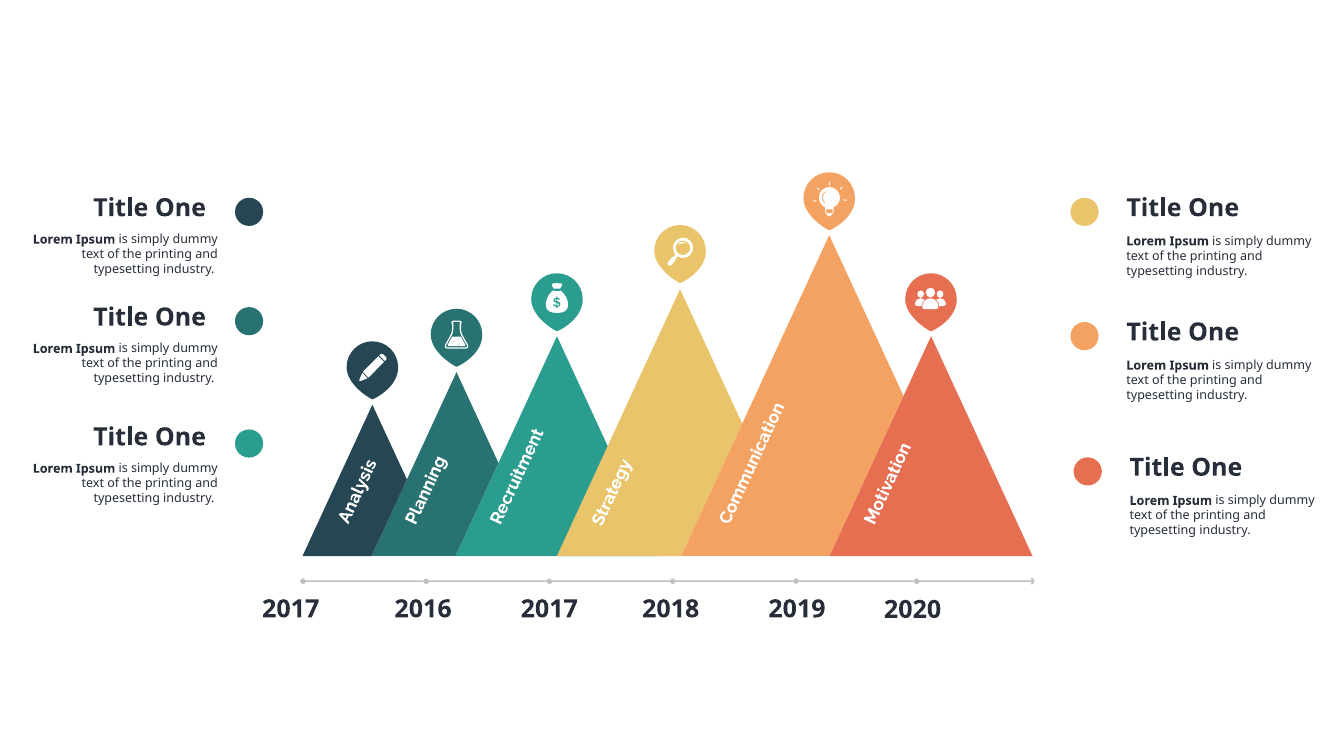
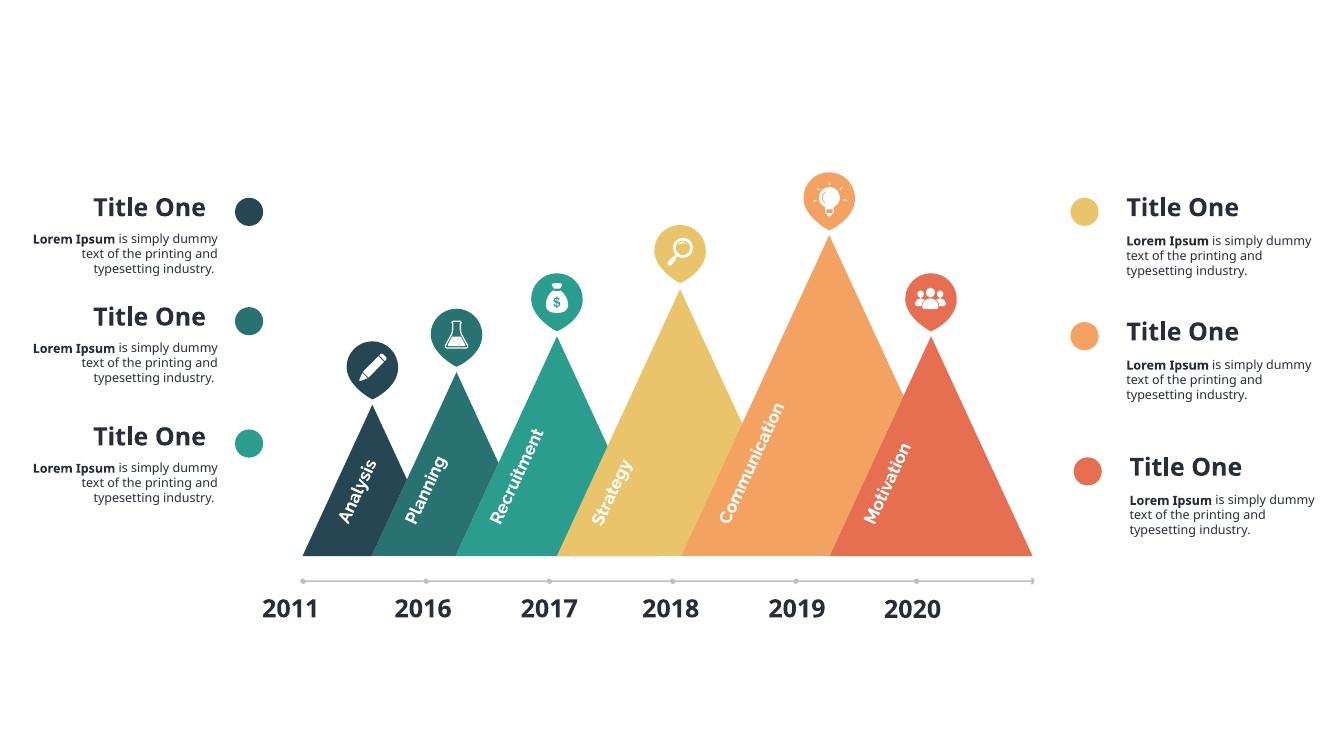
2017 at (291, 609): 2017 -> 2011
